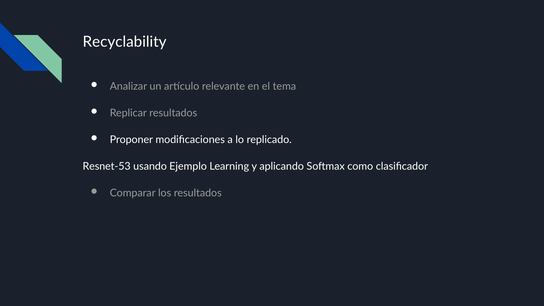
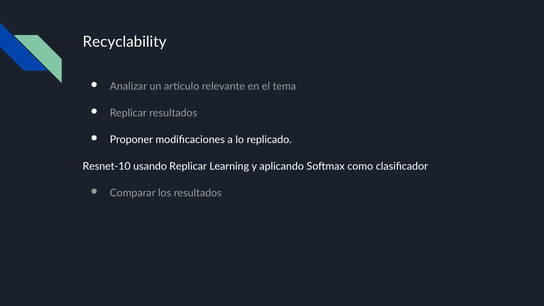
Resnet-53: Resnet-53 -> Resnet-10
usando Ejemplo: Ejemplo -> Replicar
